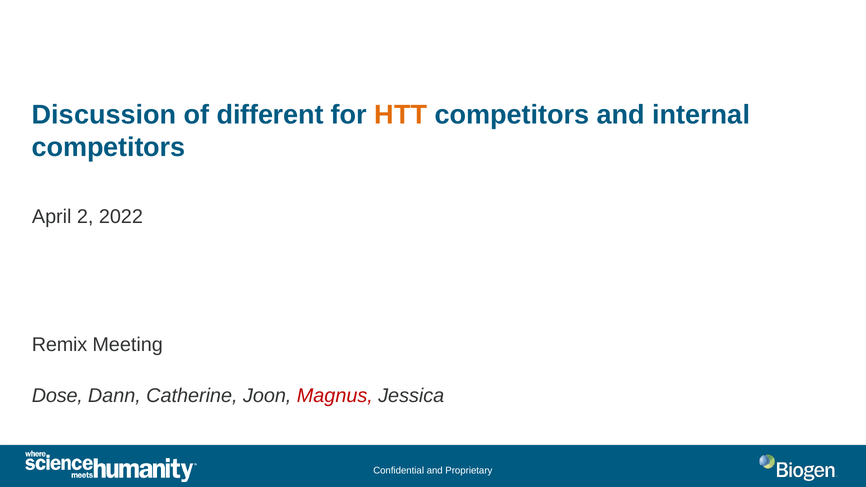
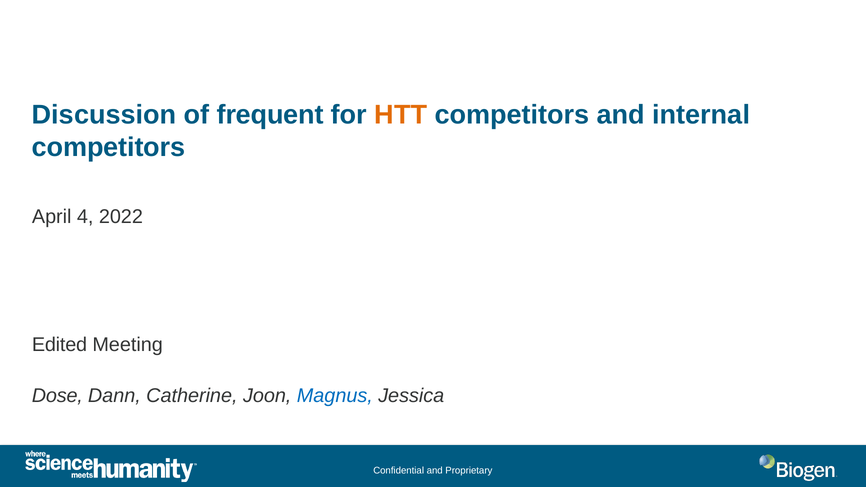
different: different -> frequent
2: 2 -> 4
Remix: Remix -> Edited
Magnus colour: red -> blue
